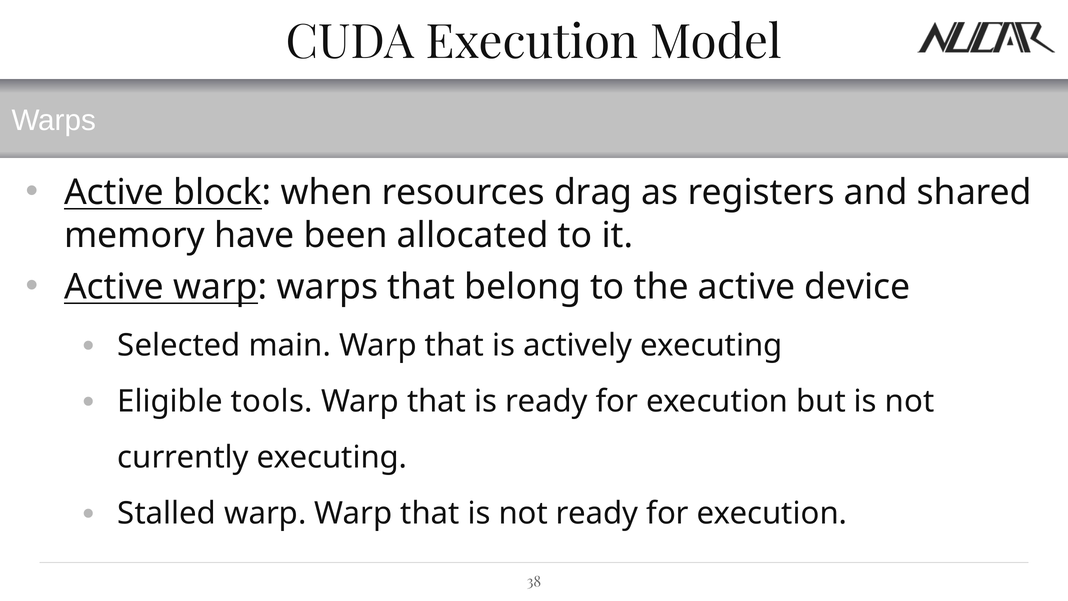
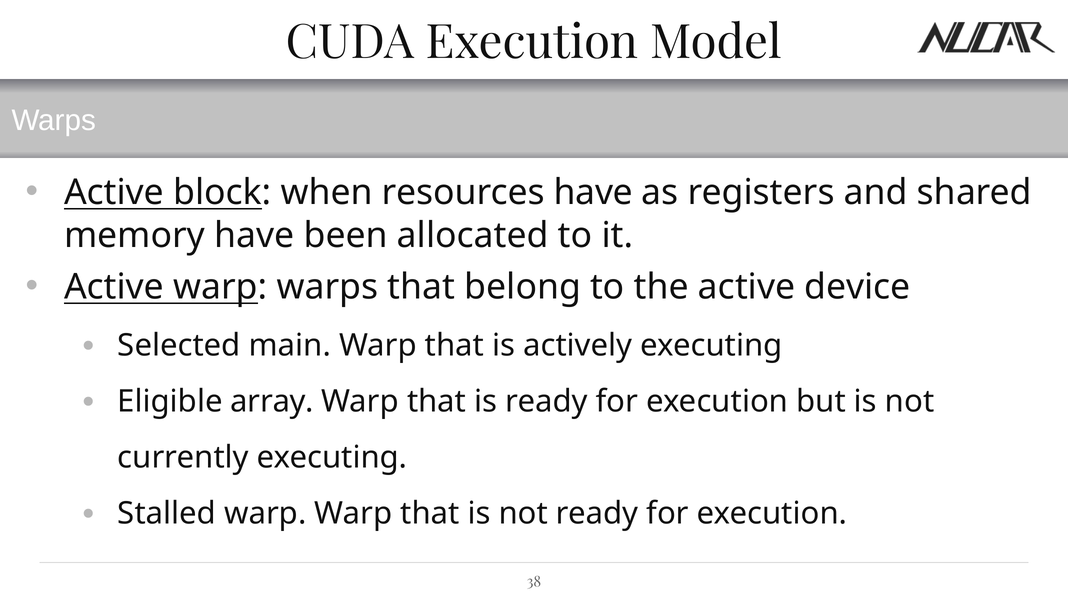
resources drag: drag -> have
tools: tools -> array
